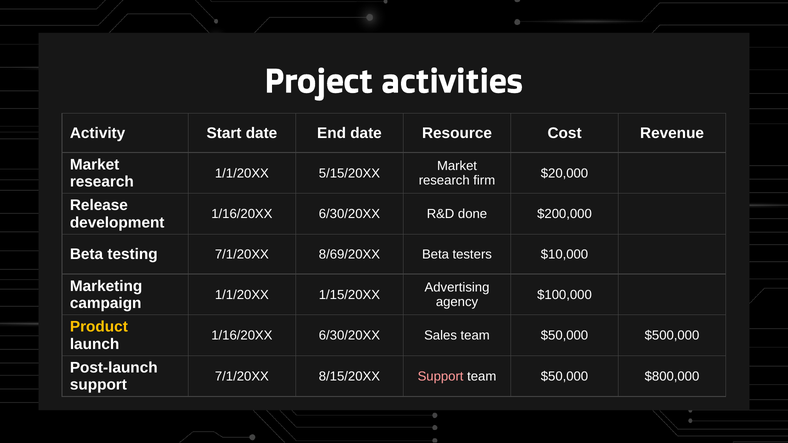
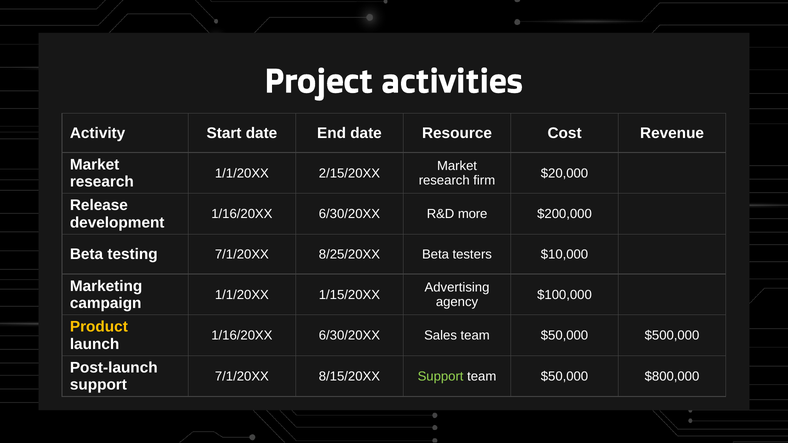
5/15/20XX: 5/15/20XX -> 2/15/20XX
done: done -> more
8/69/20XX: 8/69/20XX -> 8/25/20XX
Support at (441, 376) colour: pink -> light green
